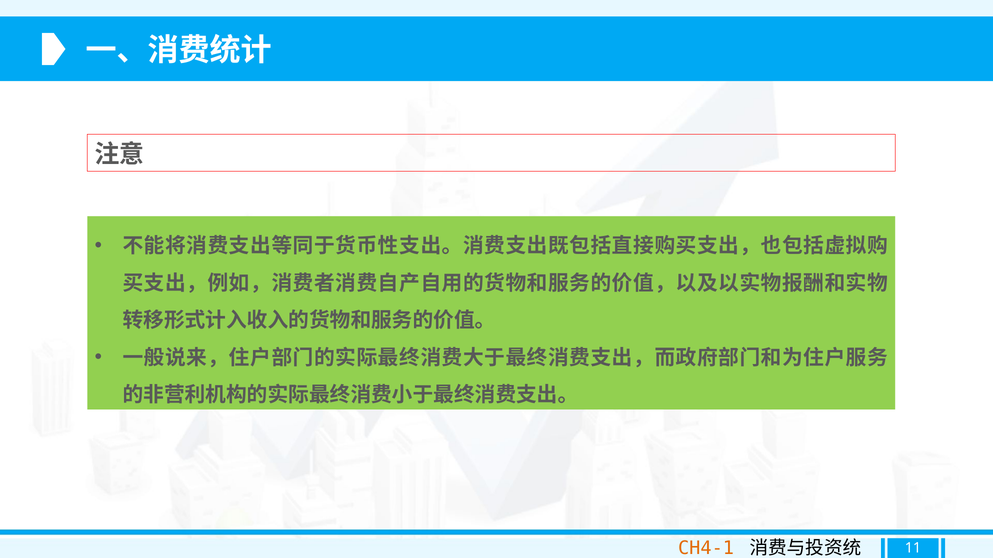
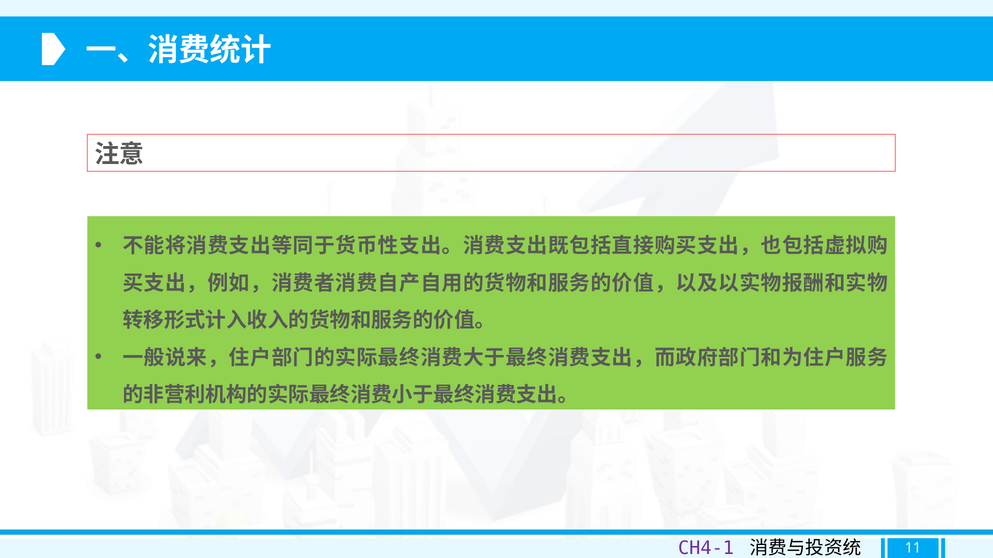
CH4-1 colour: orange -> purple
